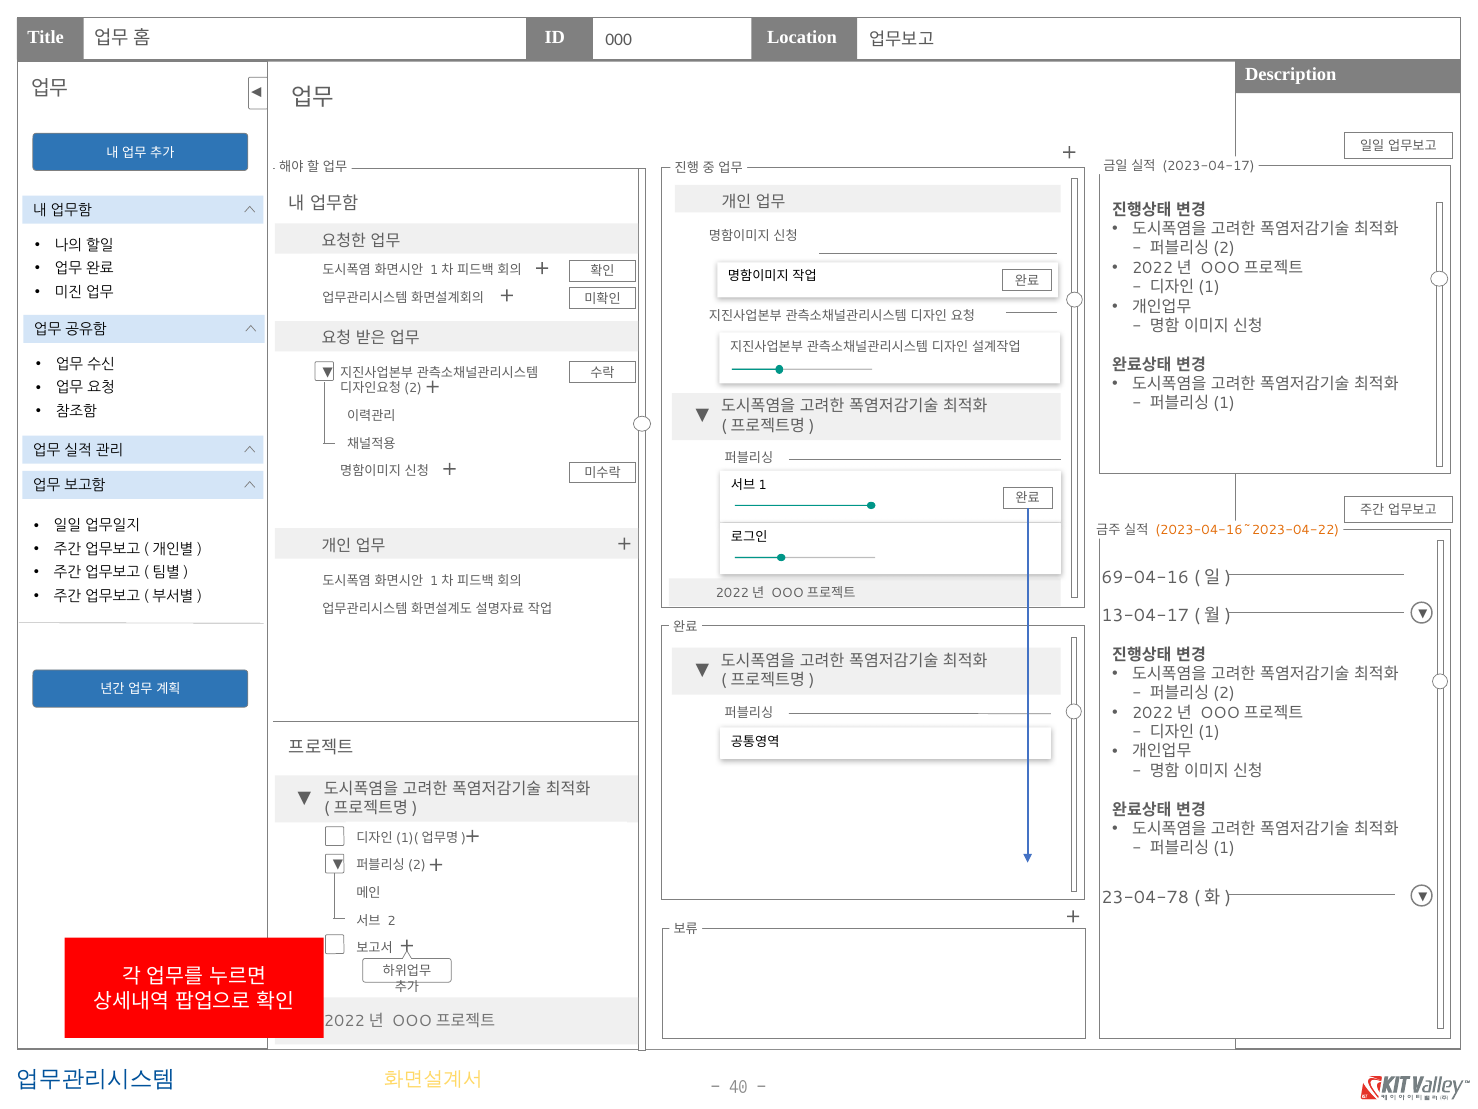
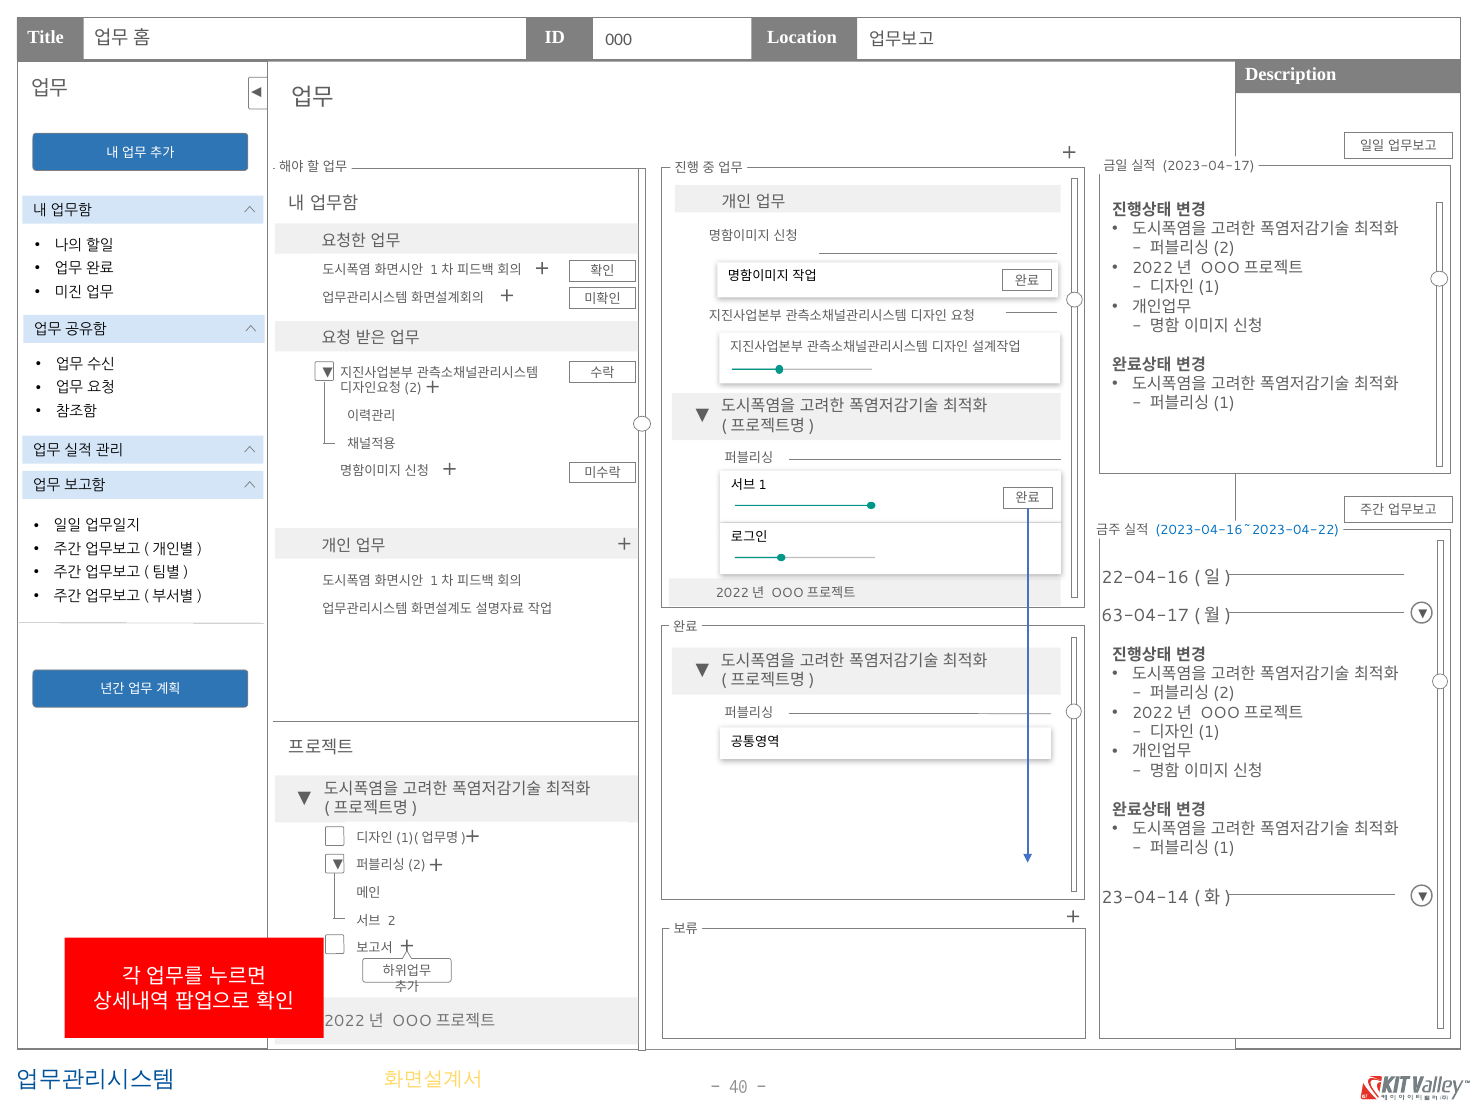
2023-04-16~2023-04-22 colour: orange -> blue
69-04-16: 69-04-16 -> 22-04-16
13-04-17: 13-04-17 -> 63-04-17
23-04-78: 23-04-78 -> 23-04-14
